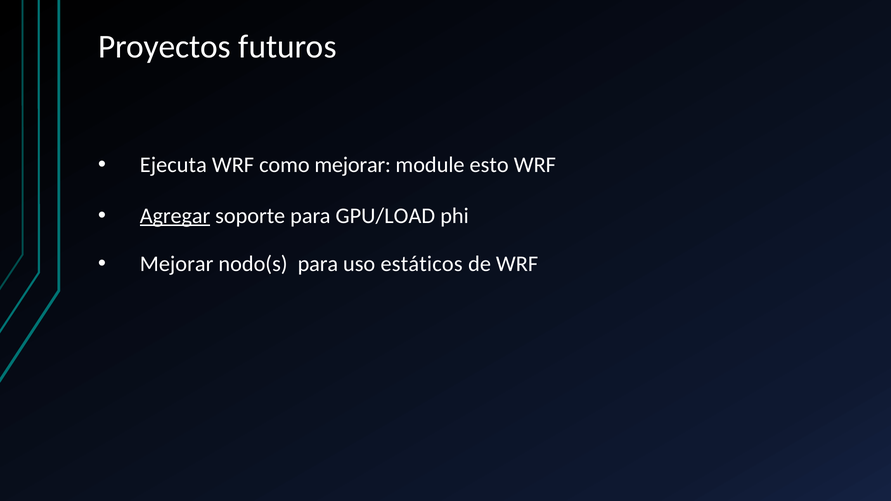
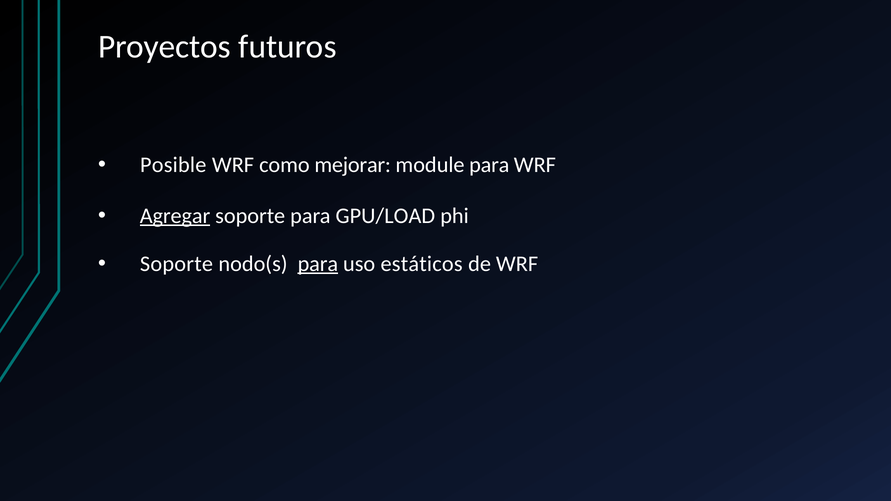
Ejecuta: Ejecuta -> Posible
module esto: esto -> para
Mejorar at (177, 264): Mejorar -> Soporte
para at (318, 264) underline: none -> present
